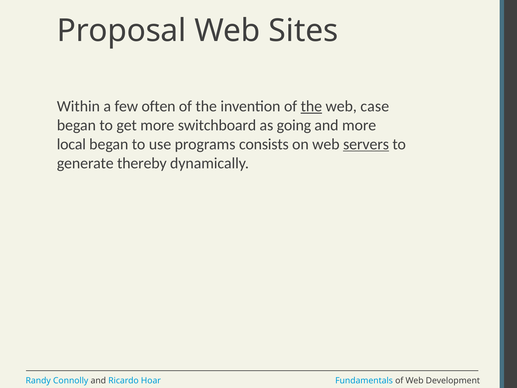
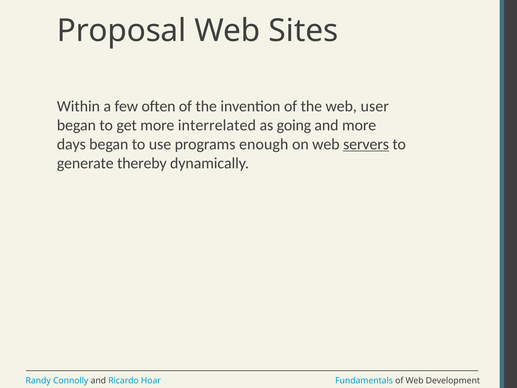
the at (311, 106) underline: present -> none
case: case -> user
switchboard: switchboard -> interrelated
local: local -> days
consists: consists -> enough
